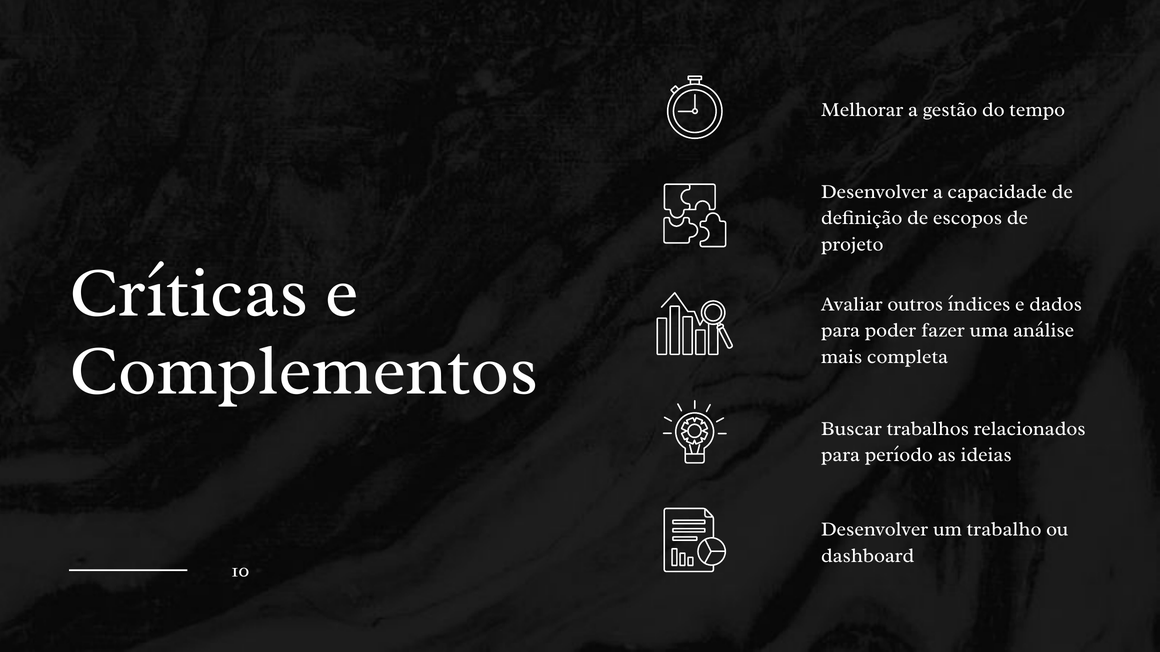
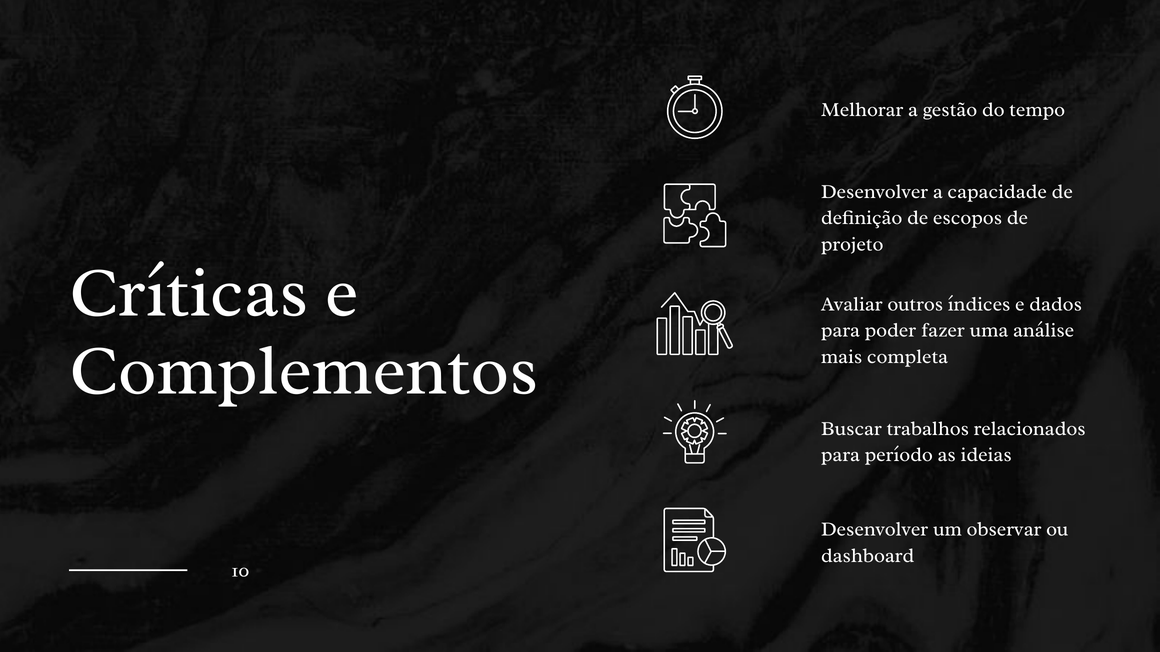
trabalho: trabalho -> observar
